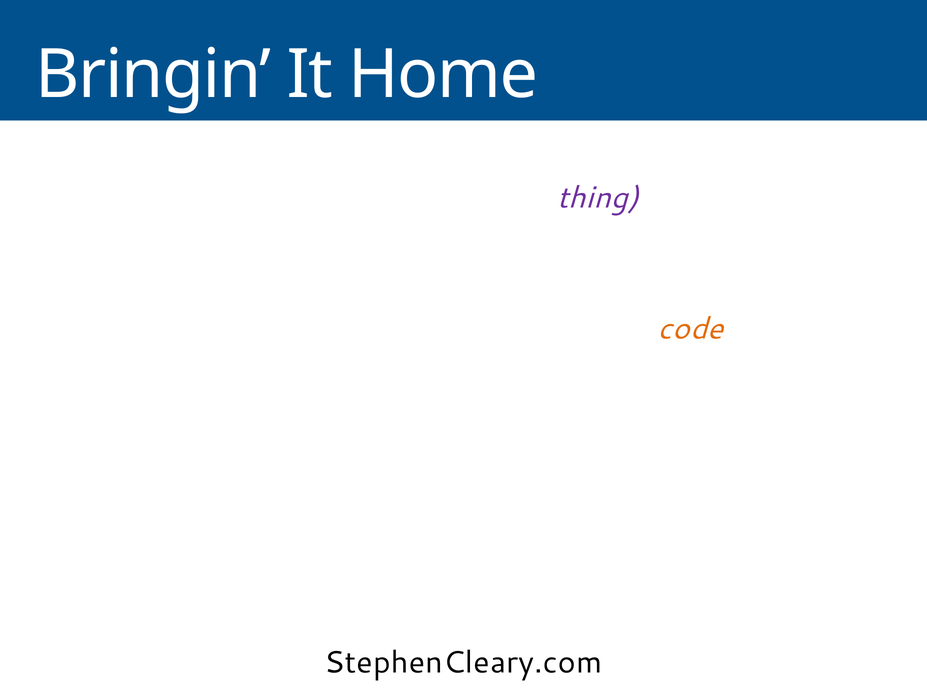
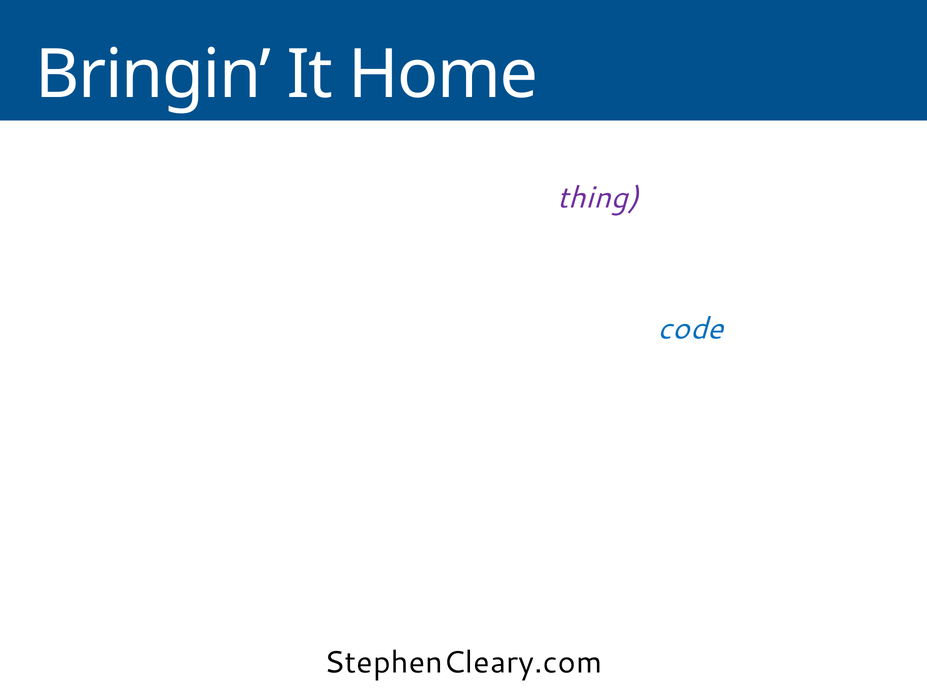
code at (691, 329) colour: orange -> blue
